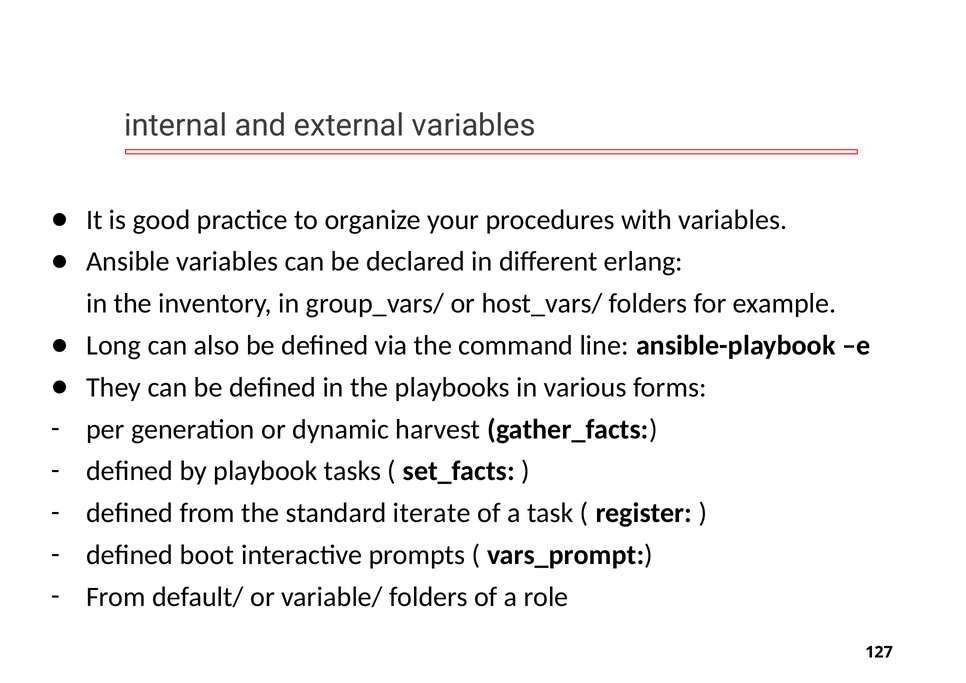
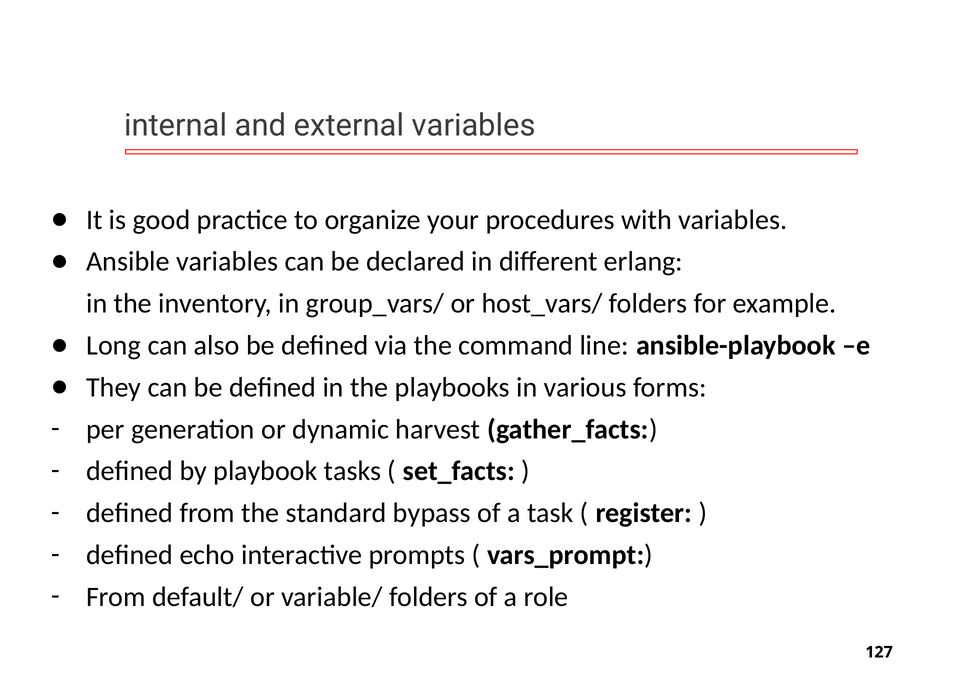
iterate: iterate -> bypass
boot: boot -> echo
